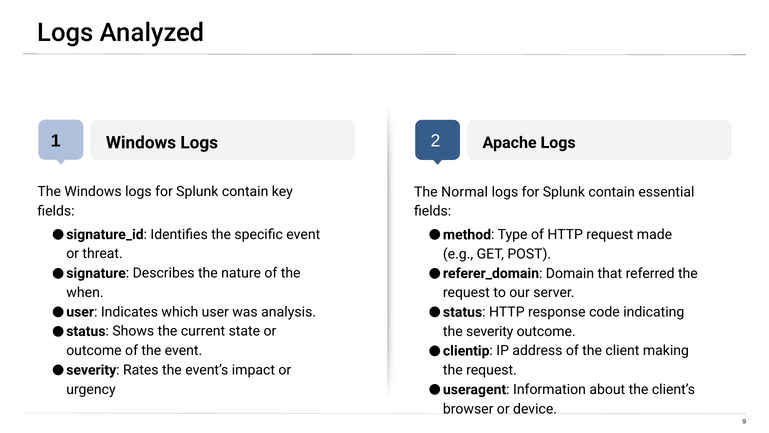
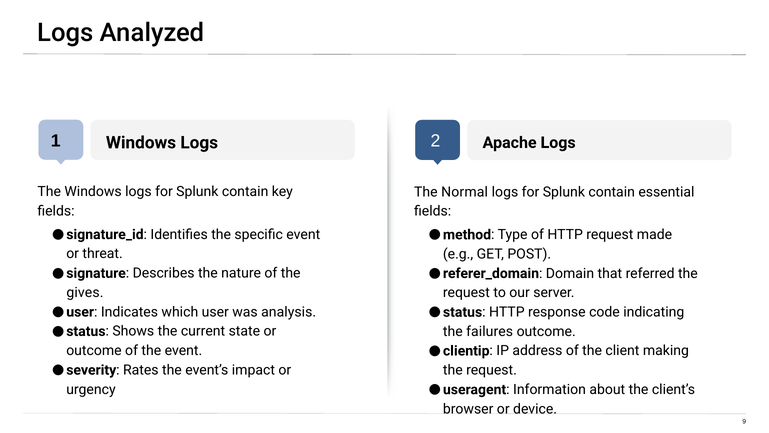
when: when -> gives
the severity: severity -> failures
